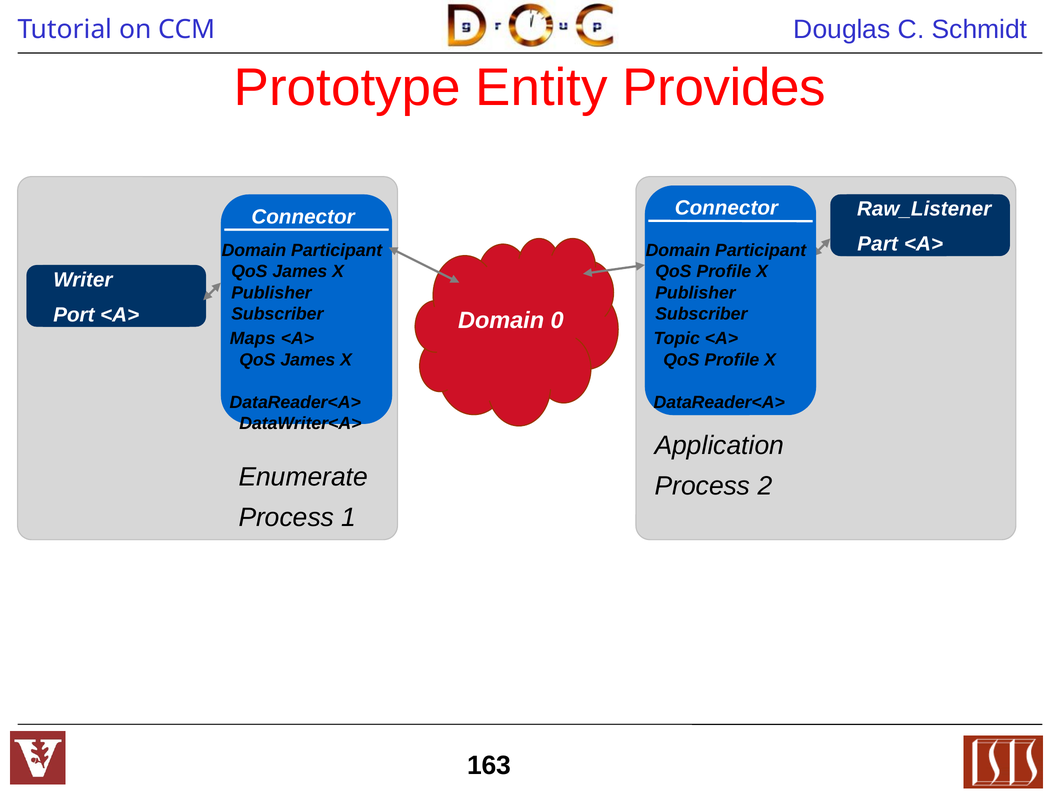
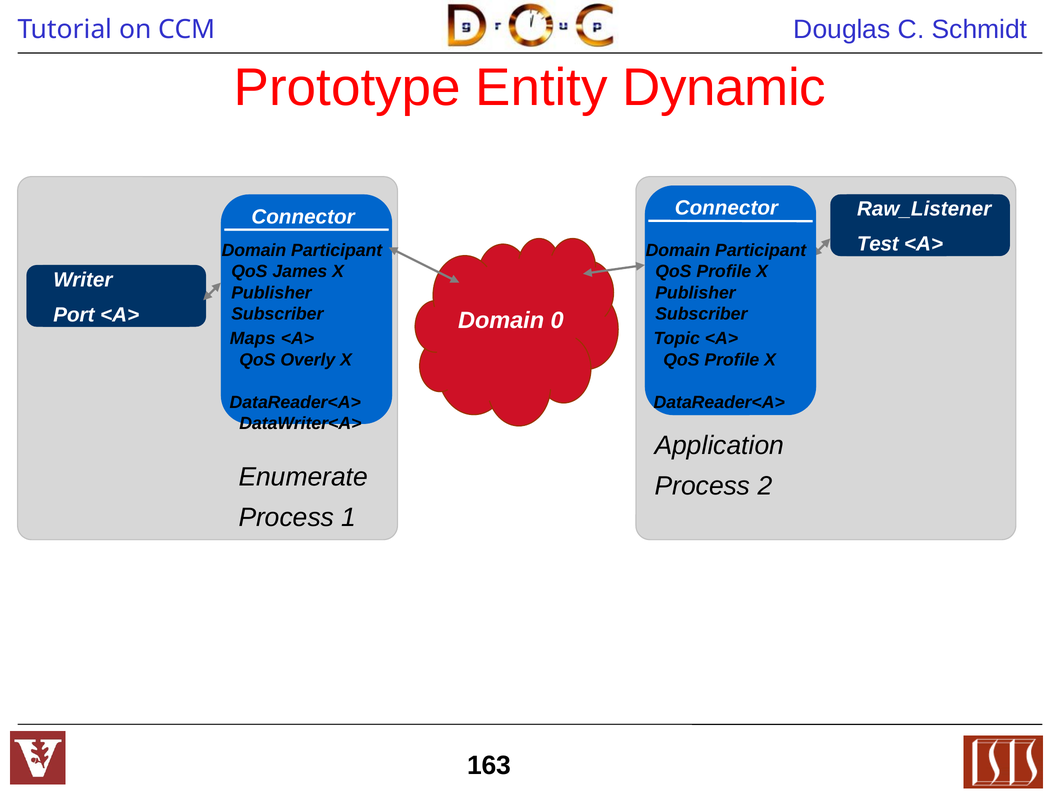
Provides: Provides -> Dynamic
Part: Part -> Test
James at (308, 360): James -> Overly
